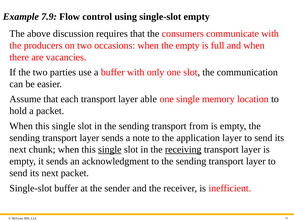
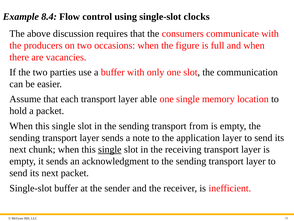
7.9: 7.9 -> 8.4
single-slot empty: empty -> clocks
the empty: empty -> figure
receiving underline: present -> none
